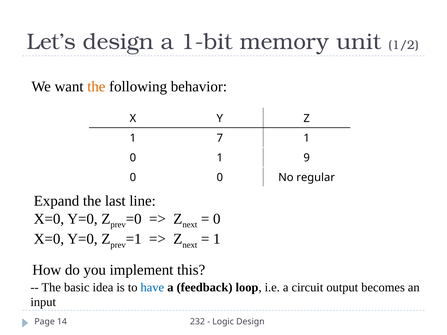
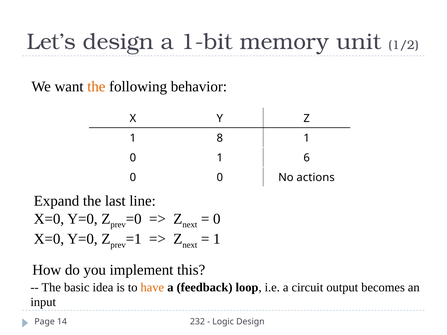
7: 7 -> 8
9: 9 -> 6
regular: regular -> actions
have colour: blue -> orange
